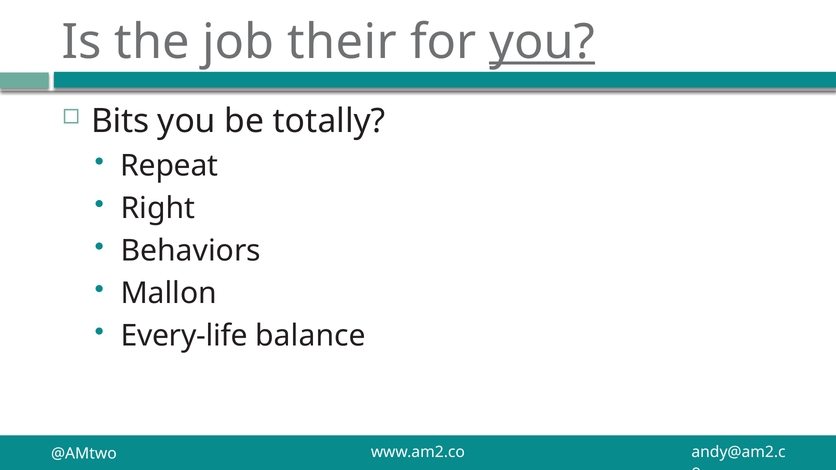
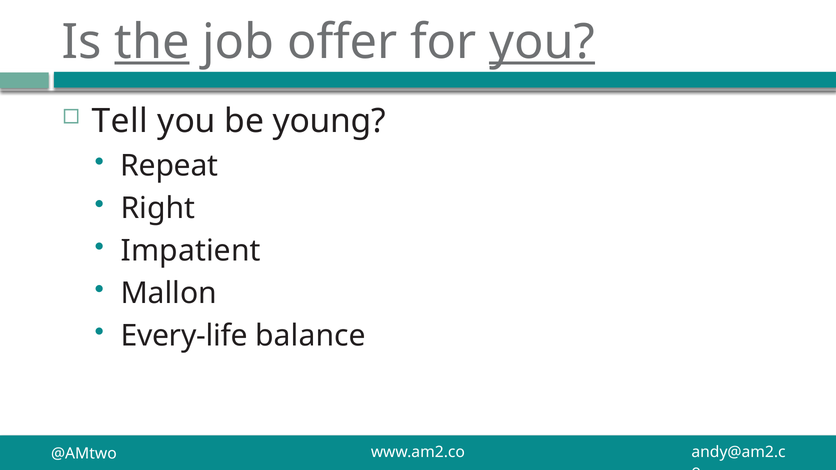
the underline: none -> present
their: their -> offer
Bits: Bits -> Tell
totally: totally -> young
Behaviors: Behaviors -> Impatient
